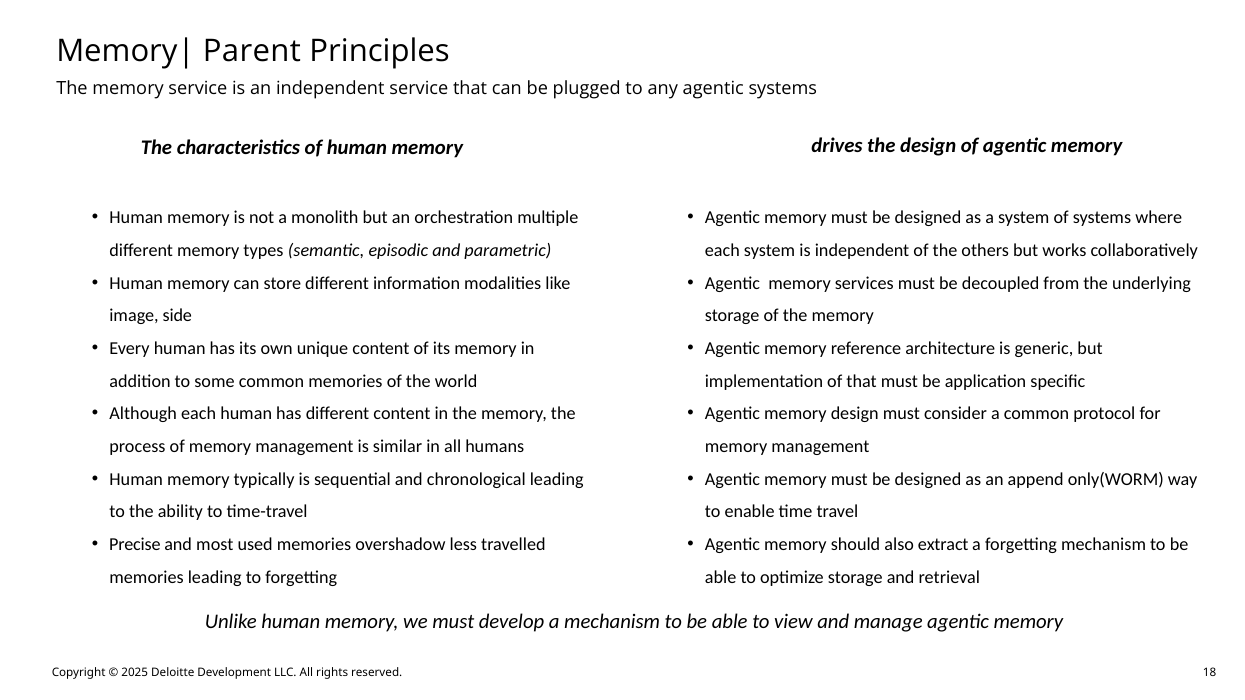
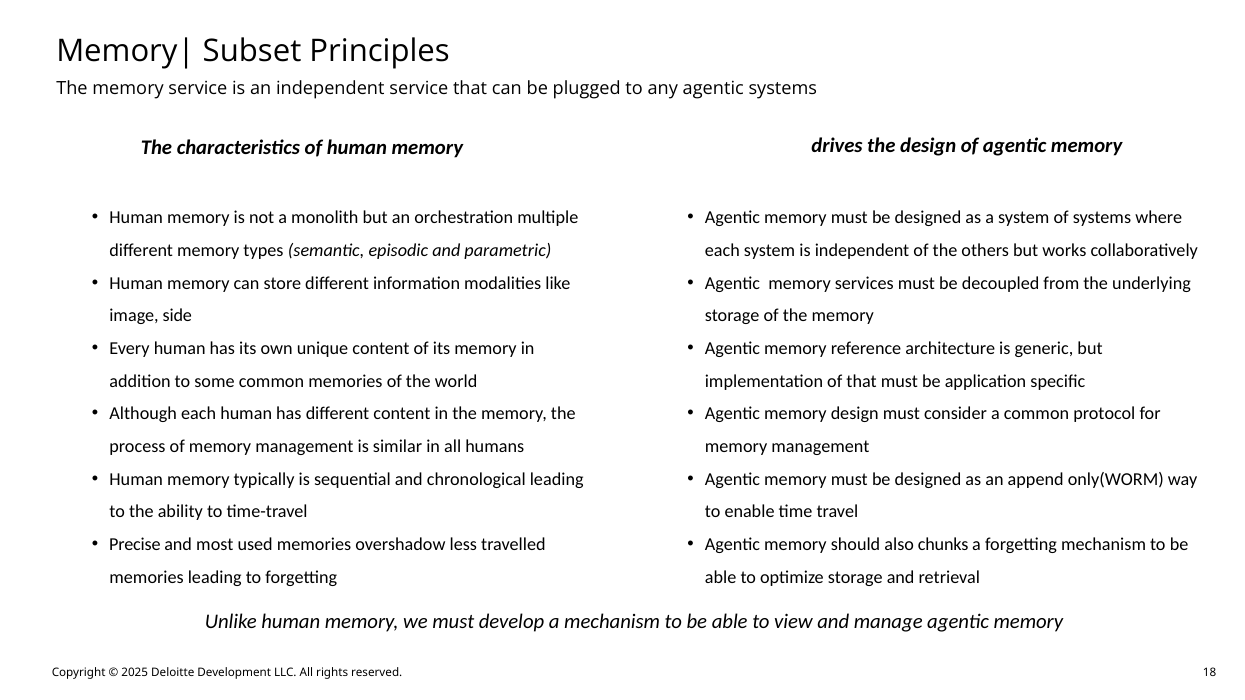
Parent: Parent -> Subset
extract: extract -> chunks
